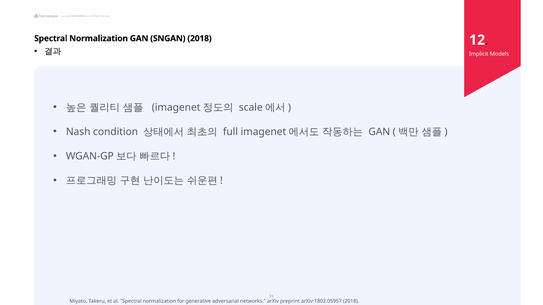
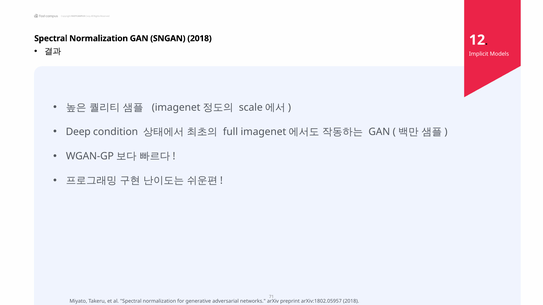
Nash: Nash -> Deep
